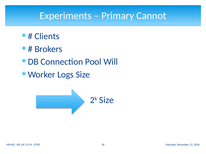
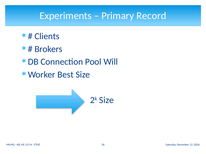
Cannot: Cannot -> Record
Logs: Logs -> Best
